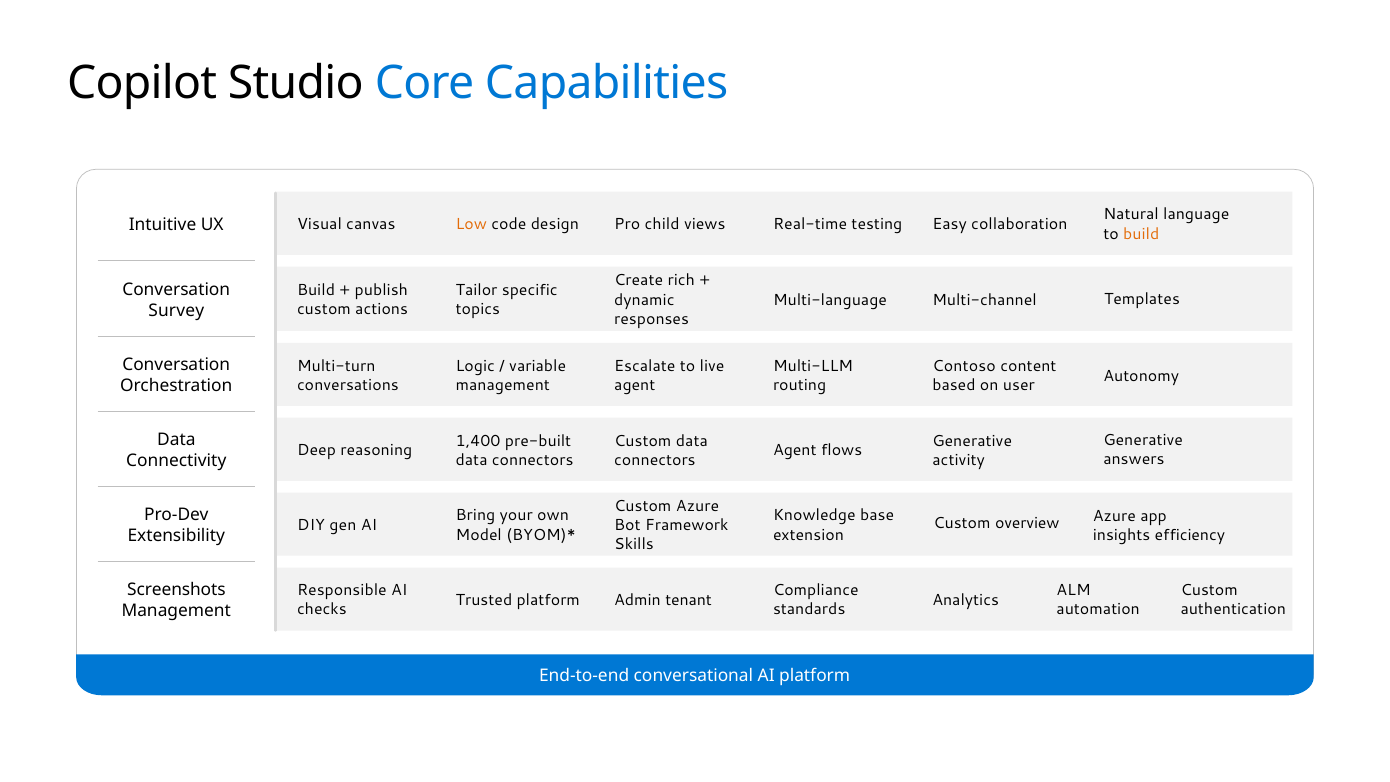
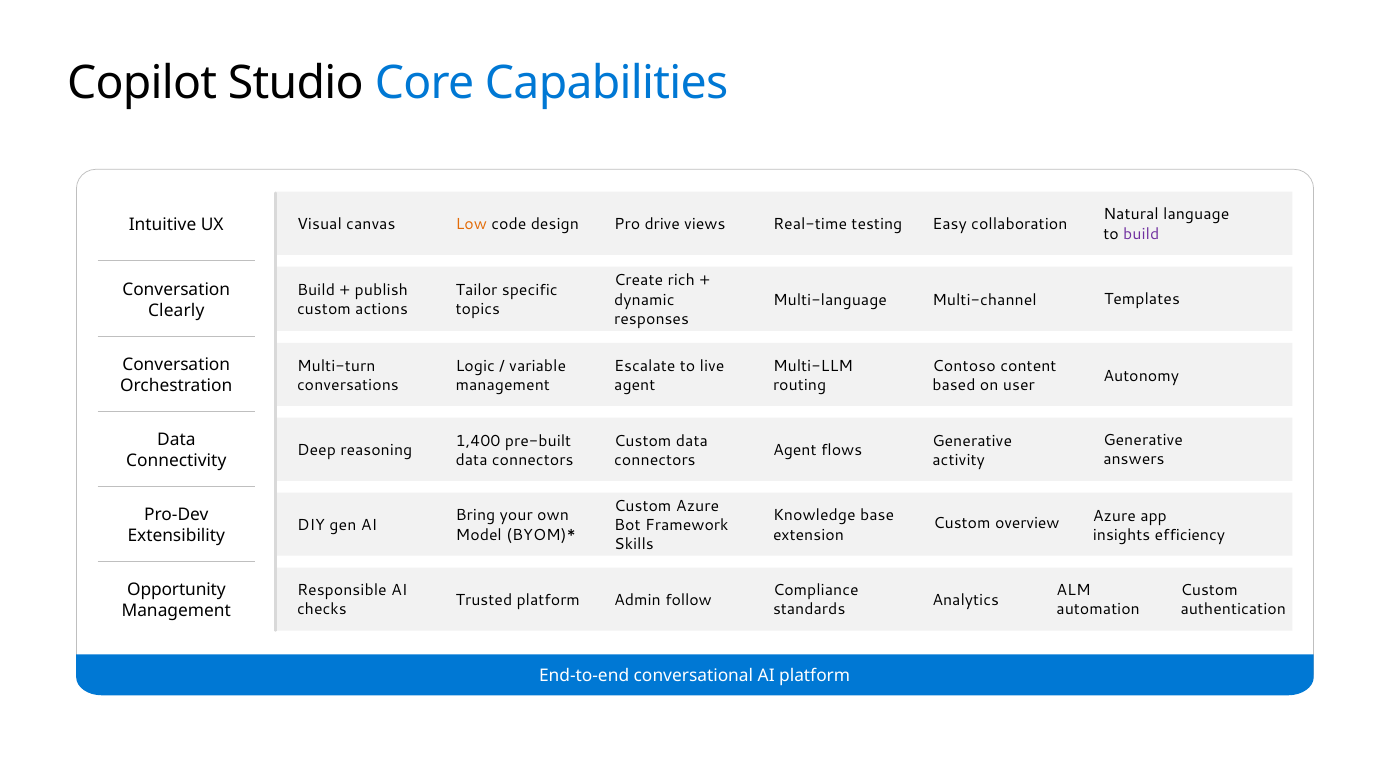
child: child -> drive
build at (1141, 234) colour: orange -> purple
Survey: Survey -> Clearly
Screenshots: Screenshots -> Opportunity
tenant: tenant -> follow
